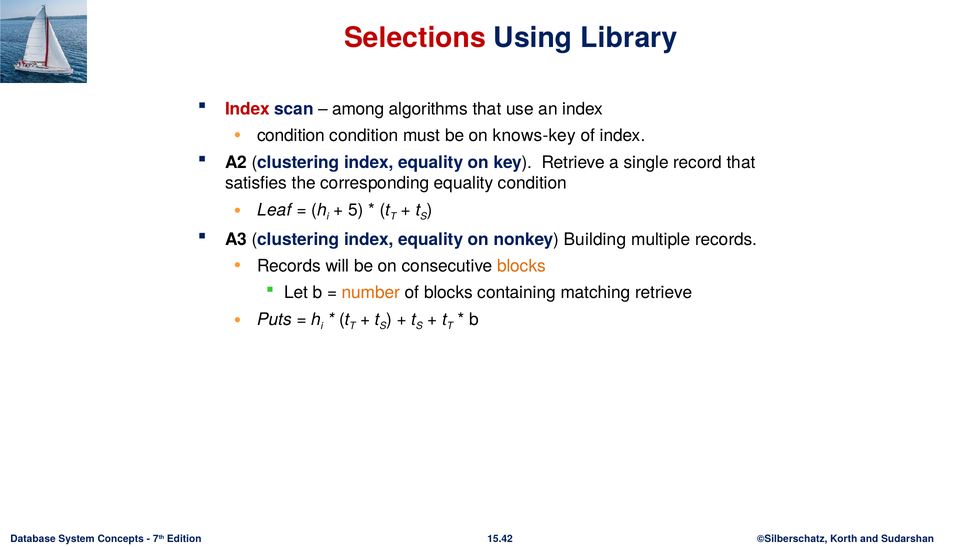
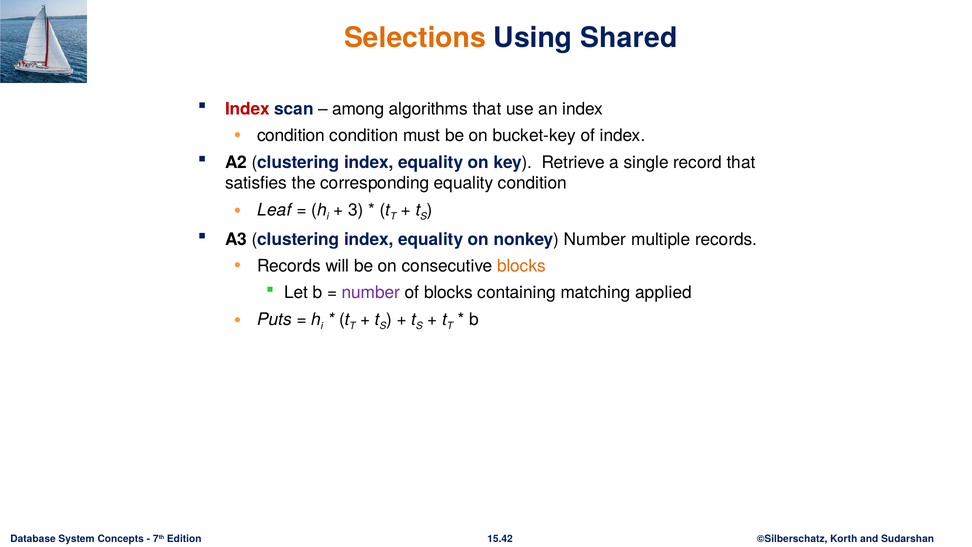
Selections colour: red -> orange
Library: Library -> Shared
knows-key: knows-key -> bucket-key
5: 5 -> 3
nonkey Building: Building -> Number
number at (371, 293) colour: orange -> purple
matching retrieve: retrieve -> applied
